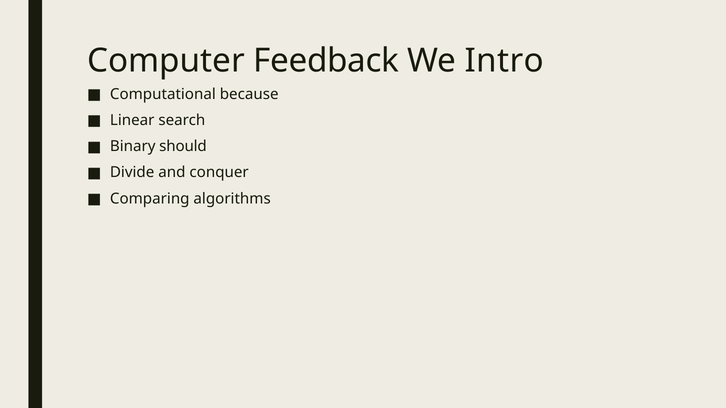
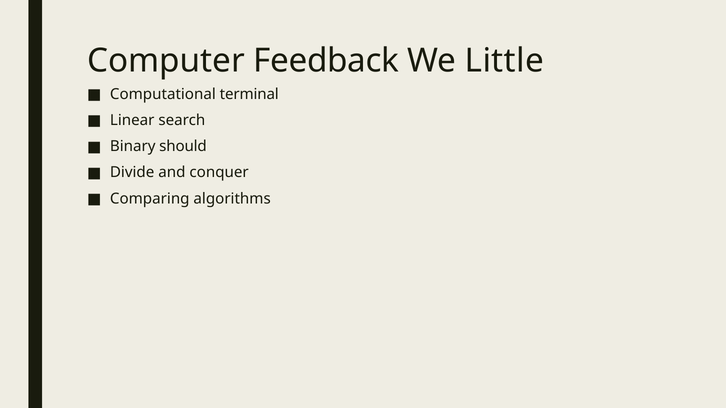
Intro: Intro -> Little
because: because -> terminal
